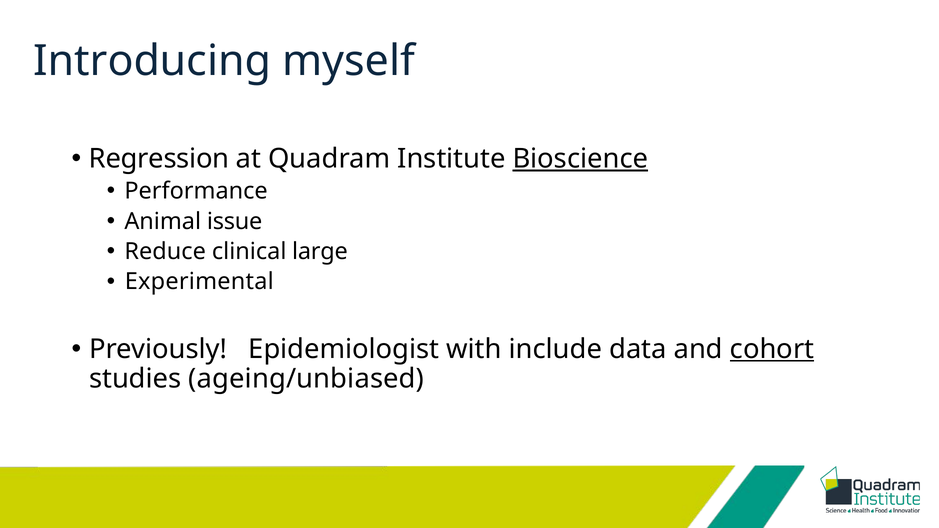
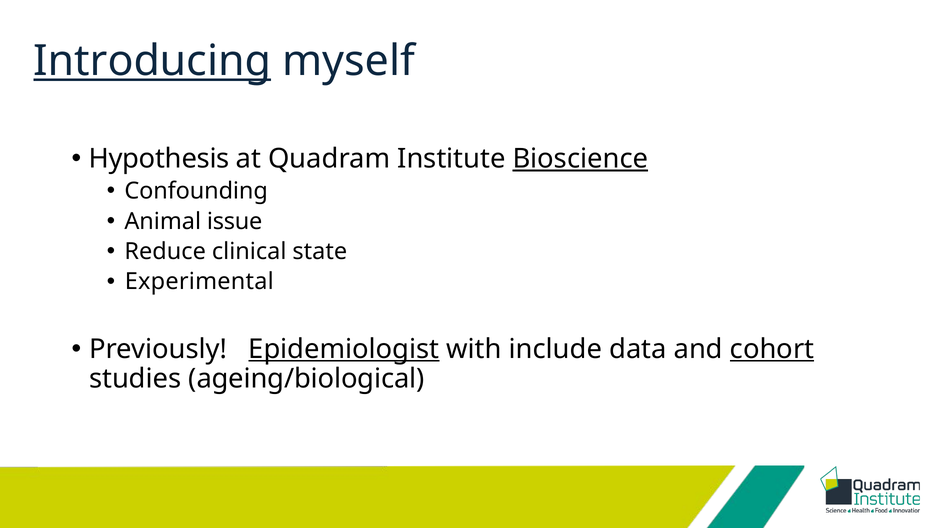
Introducing underline: none -> present
Regression: Regression -> Hypothesis
Performance: Performance -> Confounding
large: large -> state
Epidemiologist underline: none -> present
ageing/unbiased: ageing/unbiased -> ageing/biological
